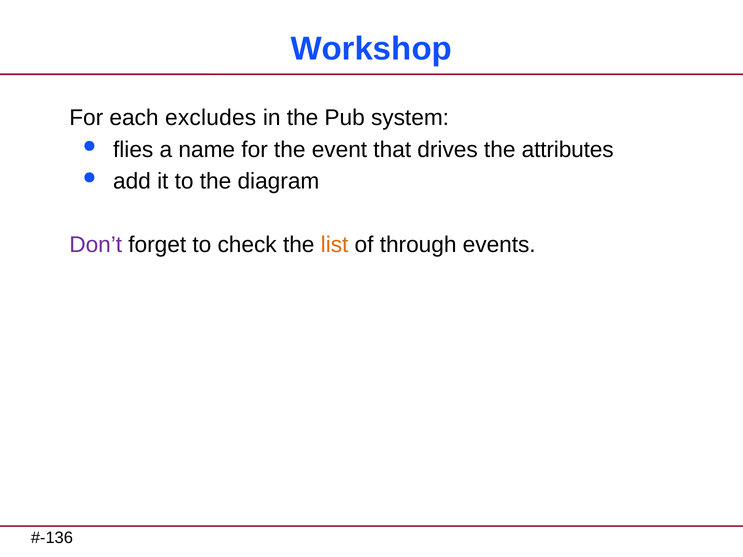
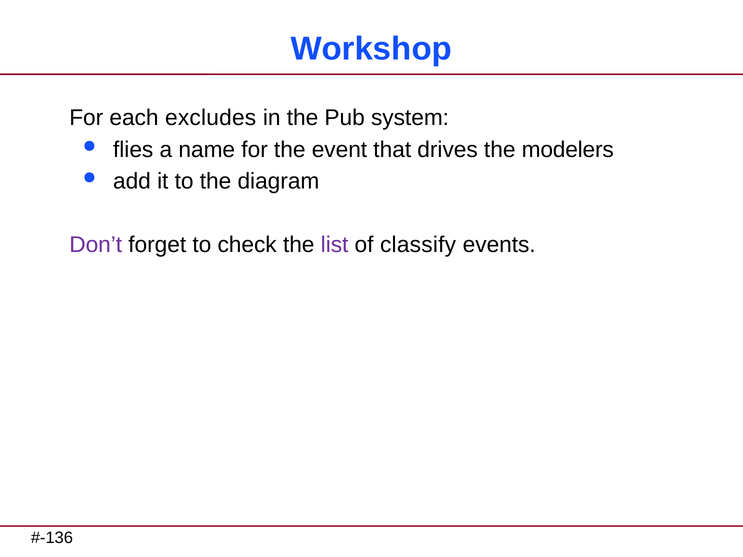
attributes: attributes -> modelers
list colour: orange -> purple
through: through -> classify
